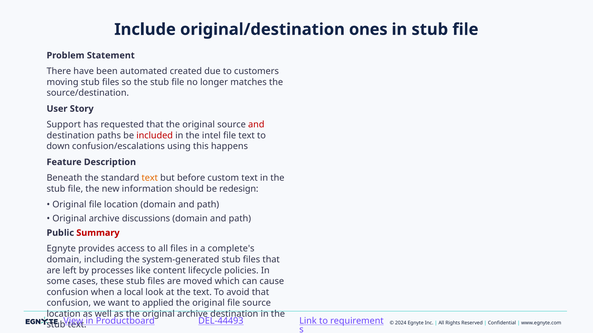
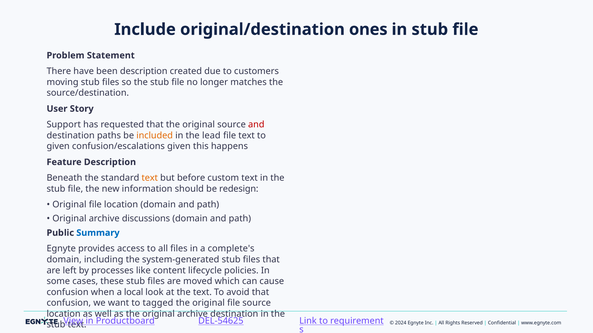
been automated: automated -> description
included colour: red -> orange
intel: intel -> lead
down at (58, 147): down -> given
confusion/escalations using: using -> given
Summary colour: red -> blue
applied: applied -> tagged
DEL-44493: DEL-44493 -> DEL-54625
